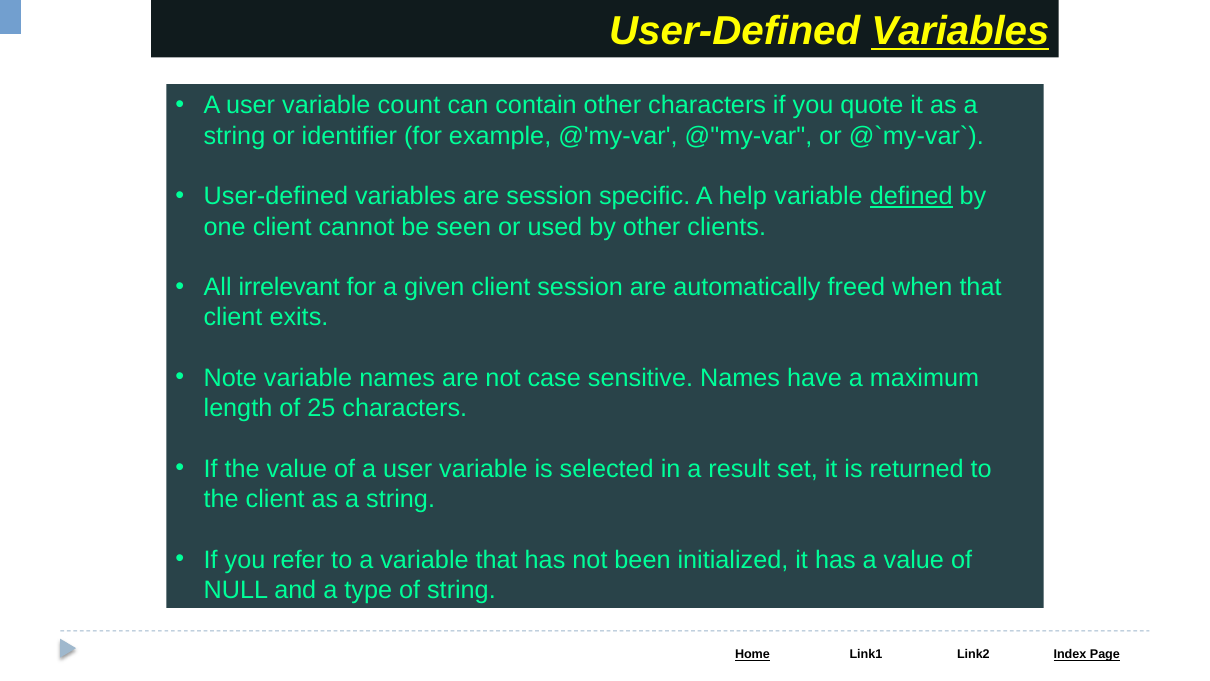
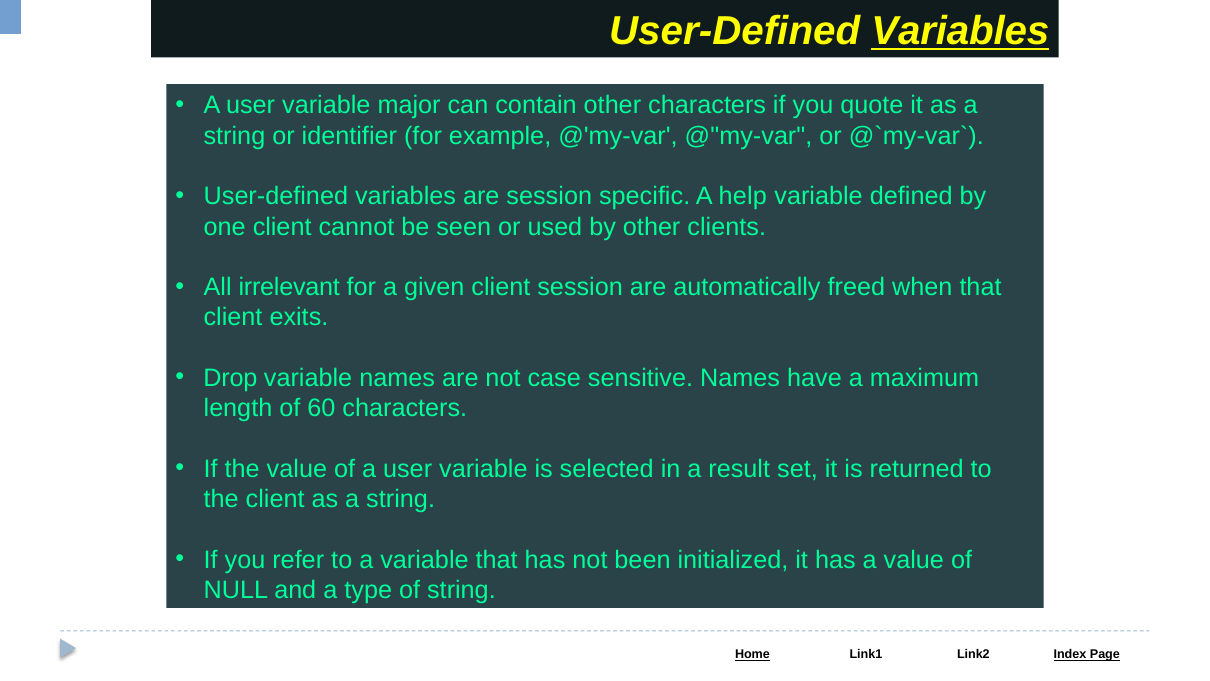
count: count -> major
defined underline: present -> none
Note: Note -> Drop
25: 25 -> 60
